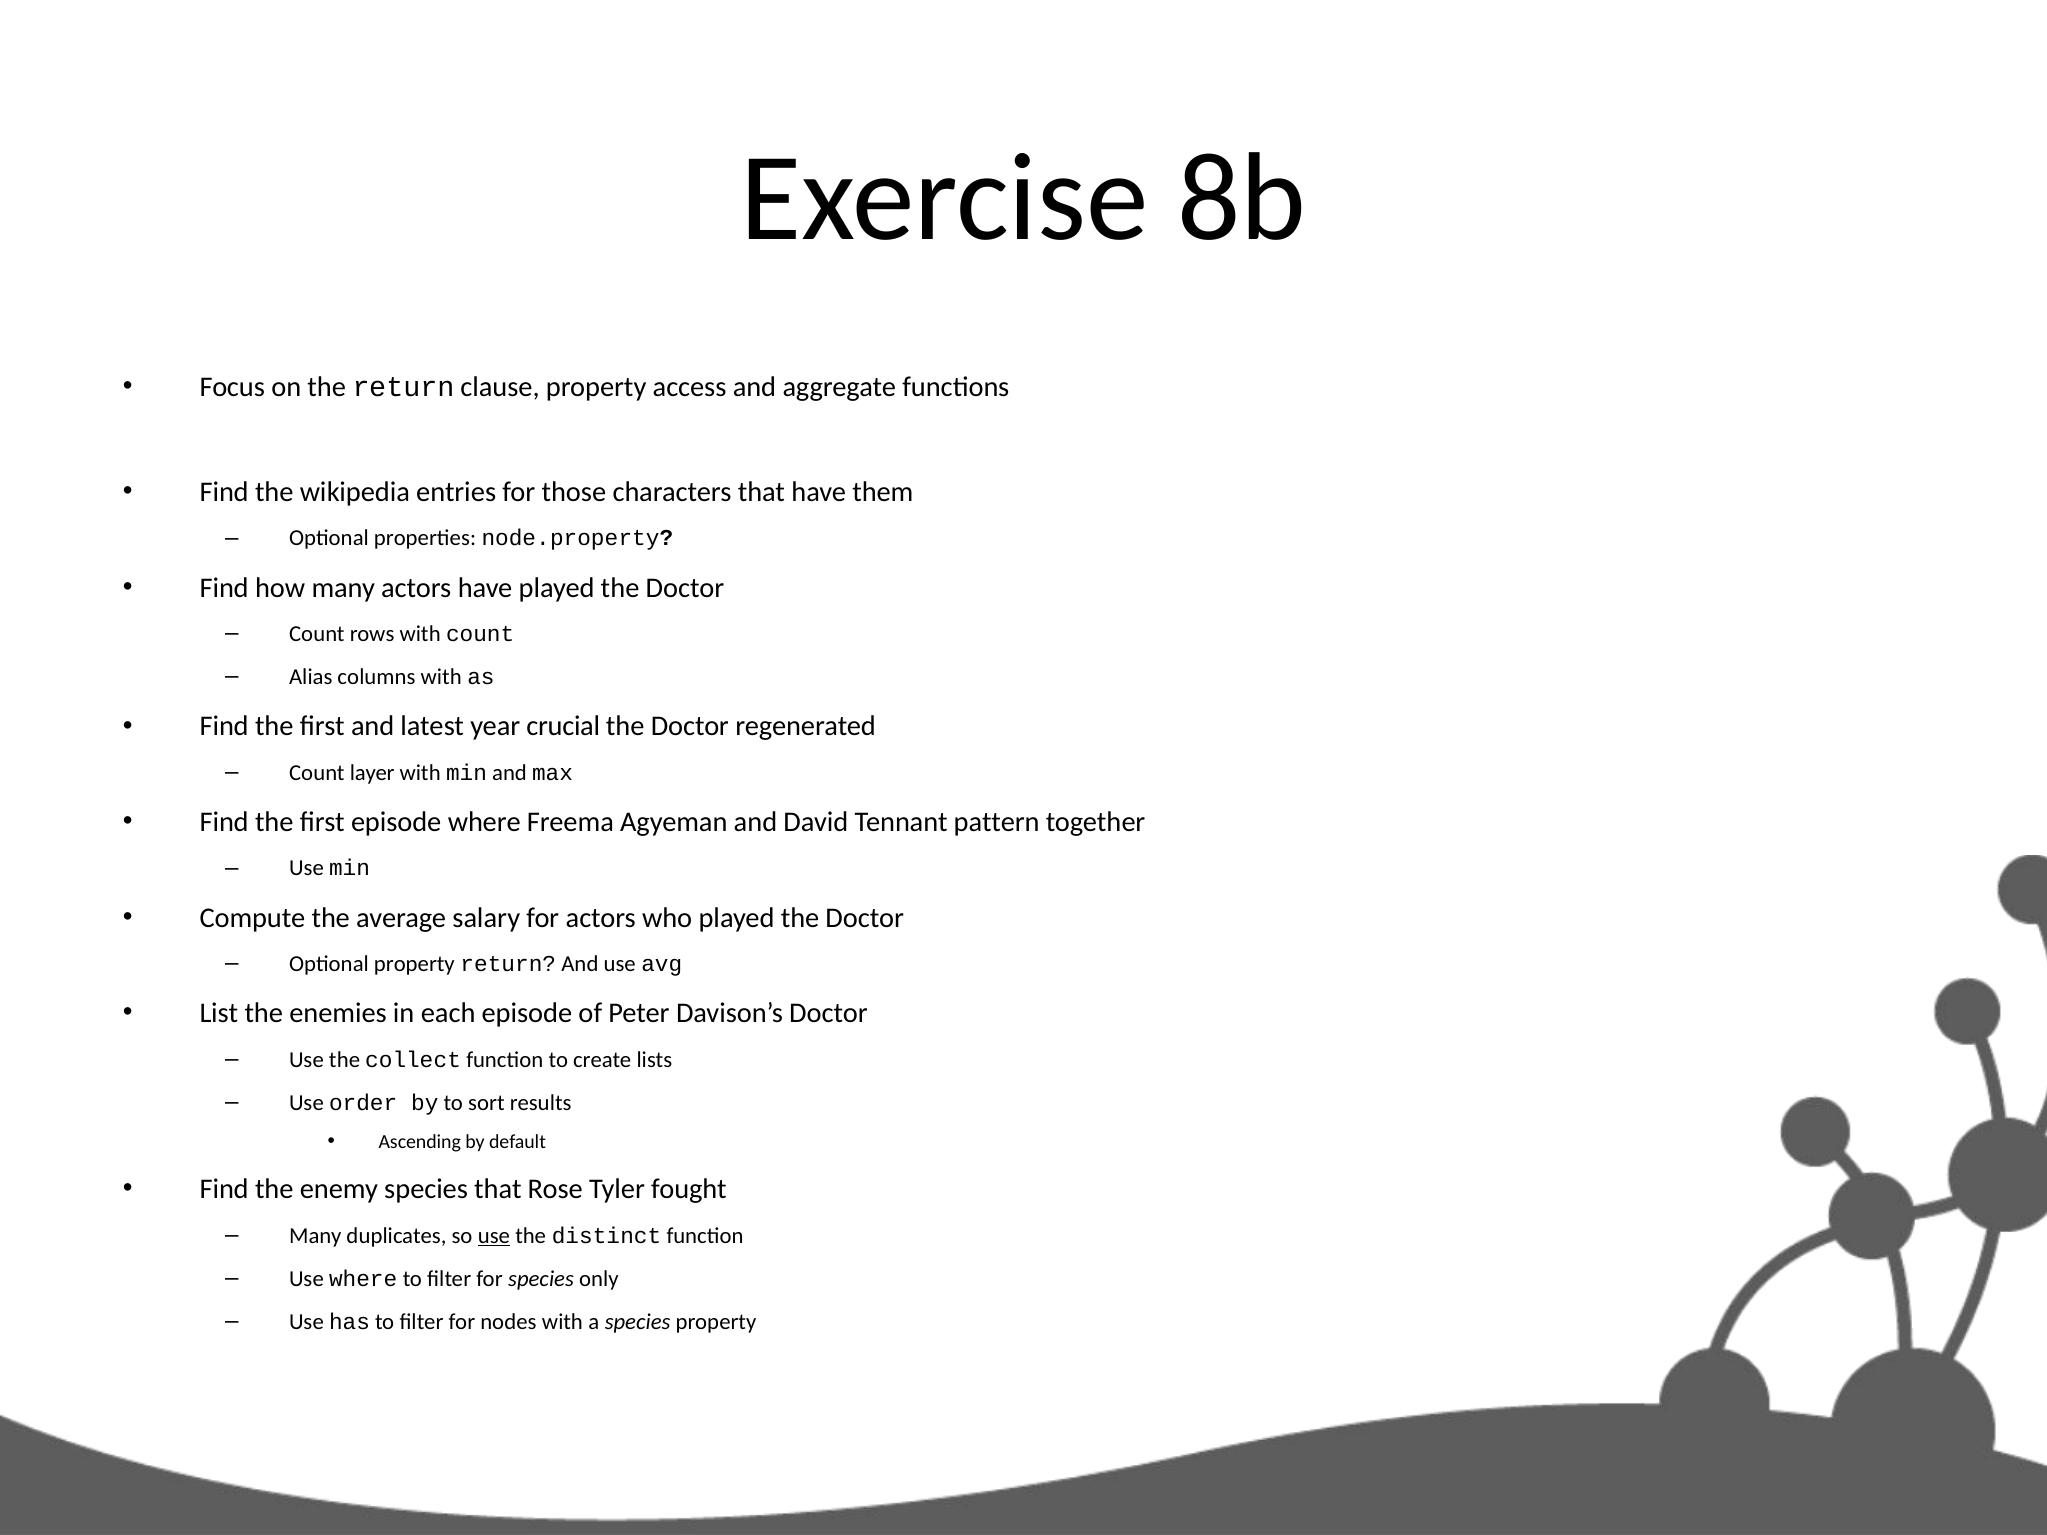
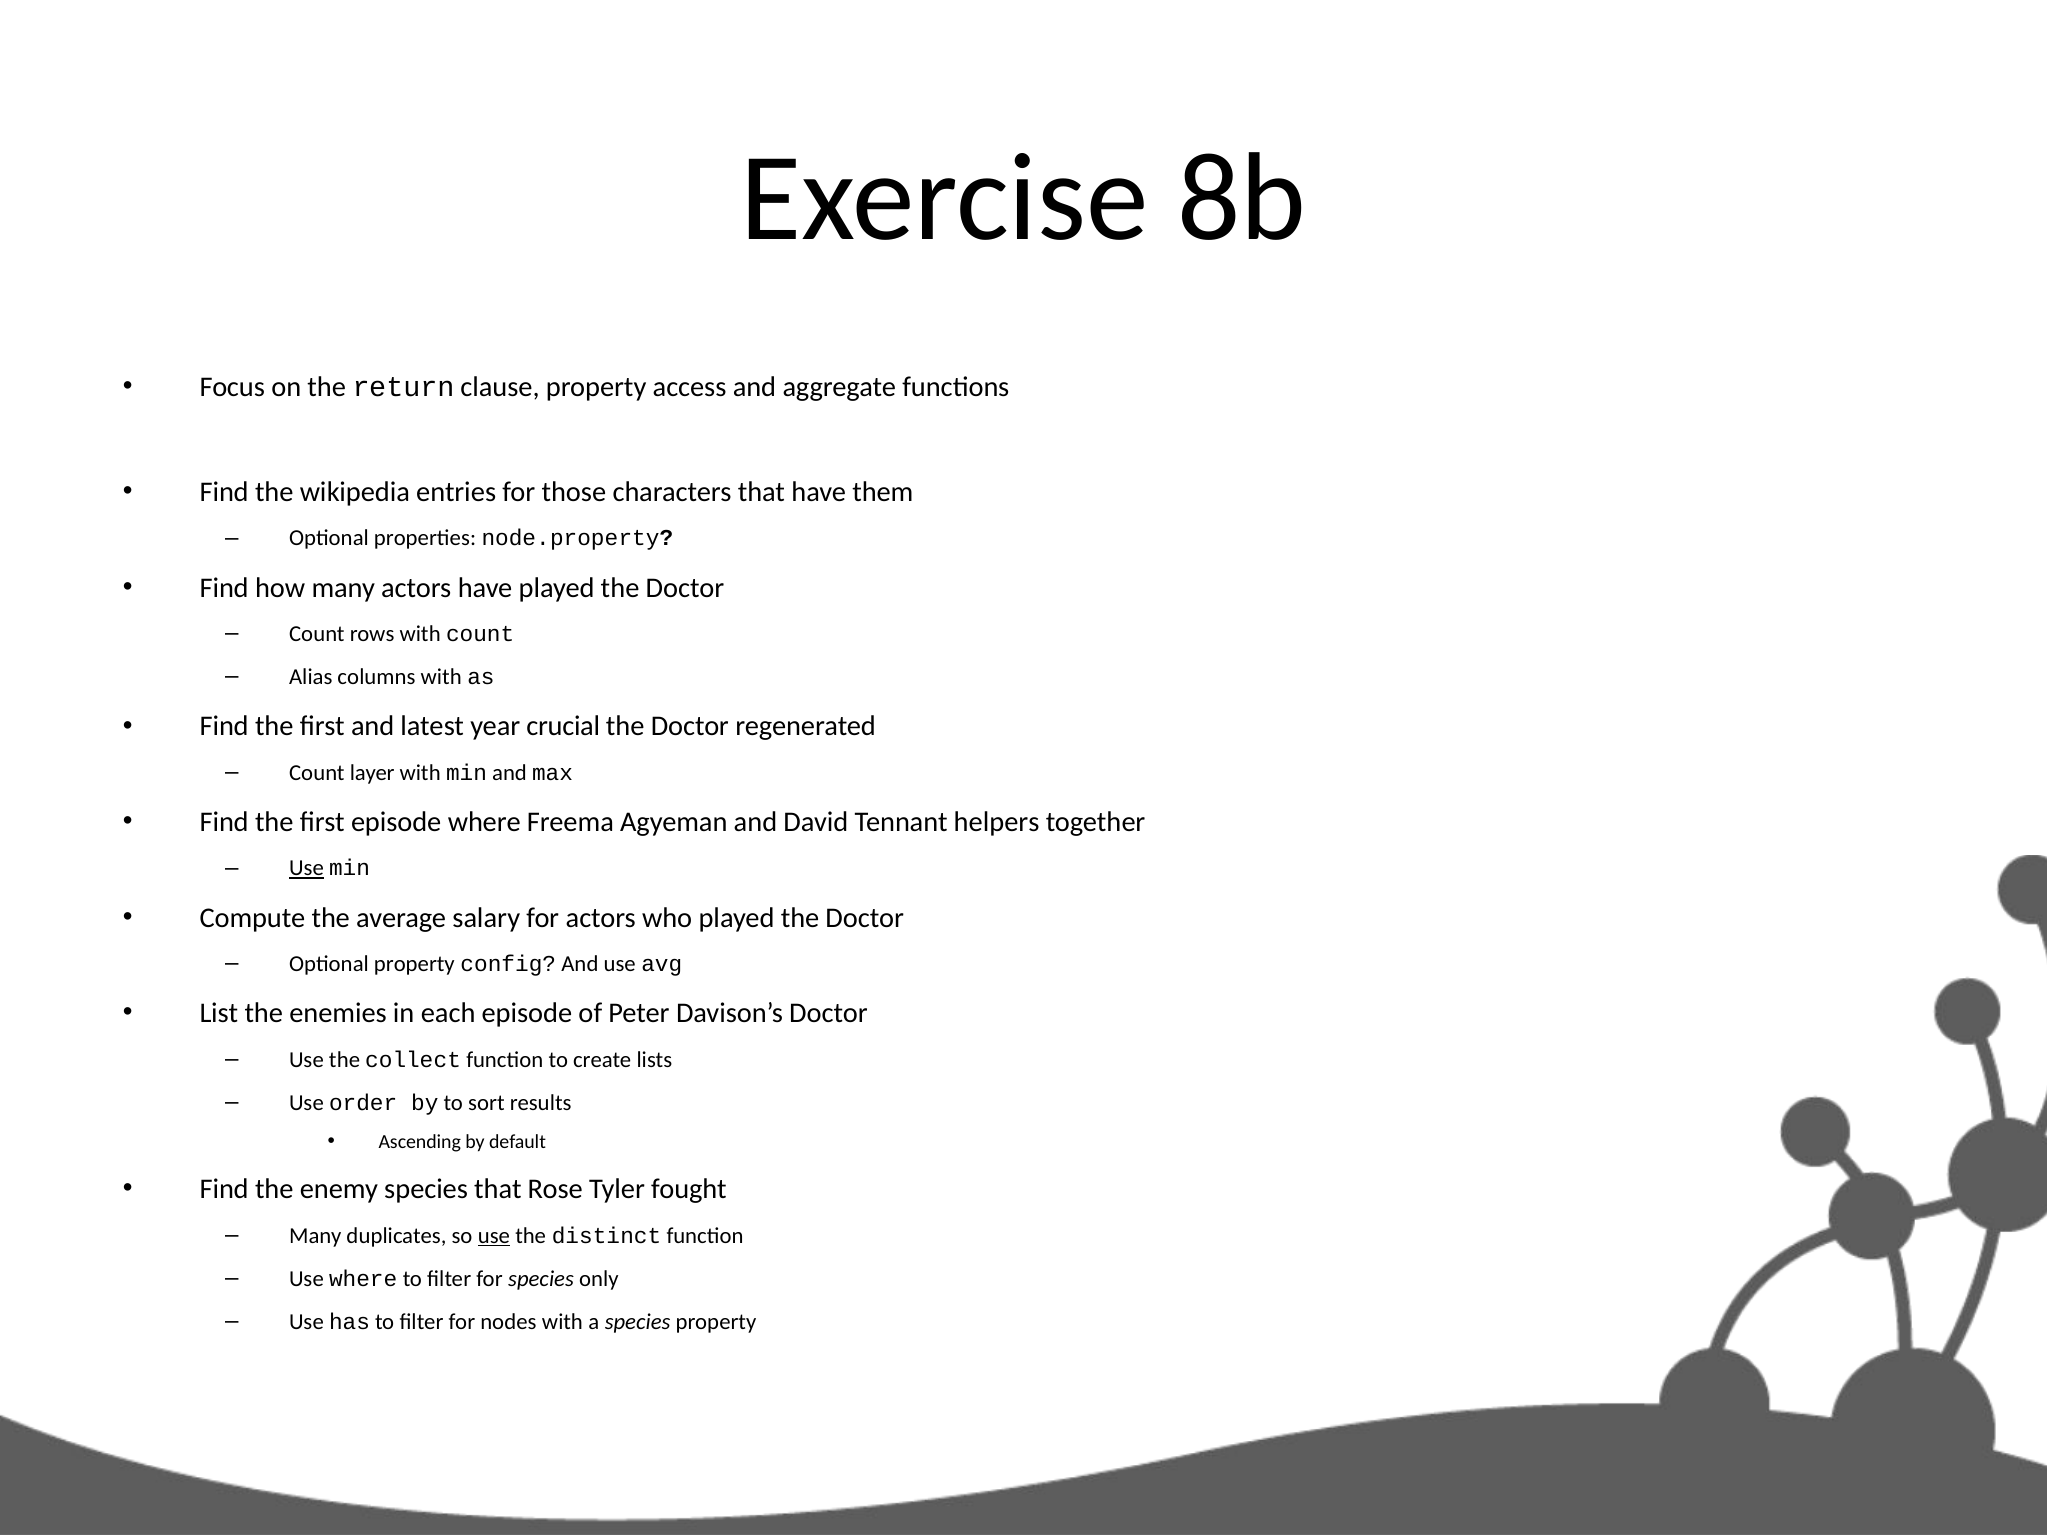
pattern: pattern -> helpers
Use at (307, 869) underline: none -> present
property return: return -> config
